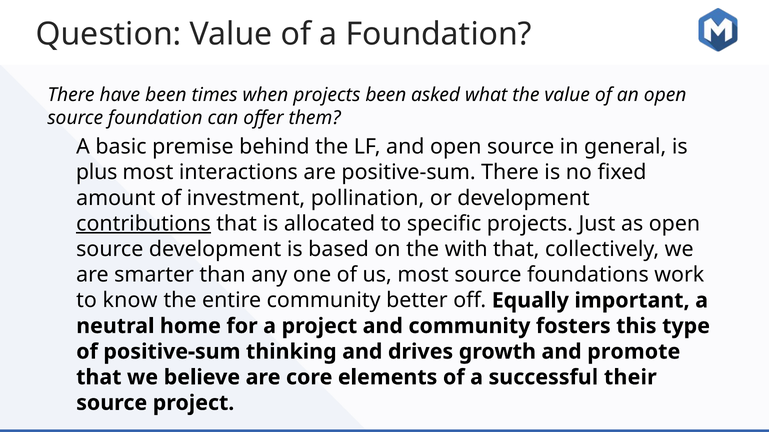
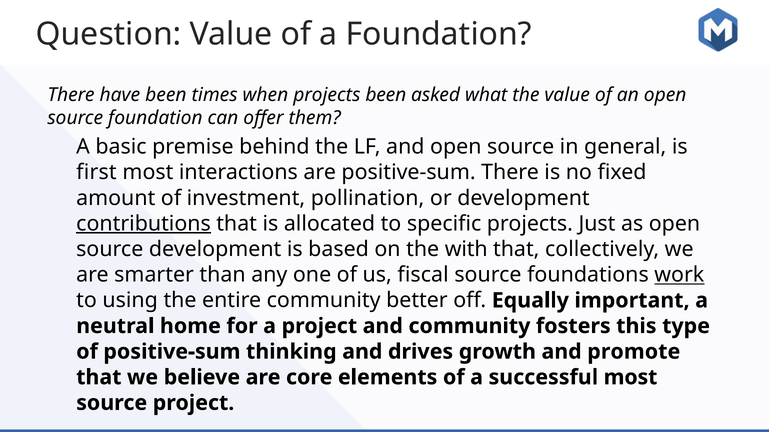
plus: plus -> first
us most: most -> fiscal
work underline: none -> present
know: know -> using
successful their: their -> most
